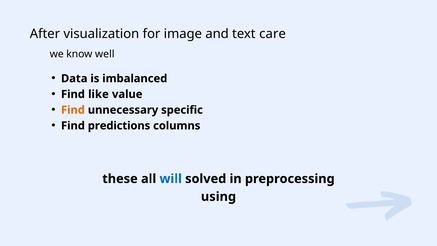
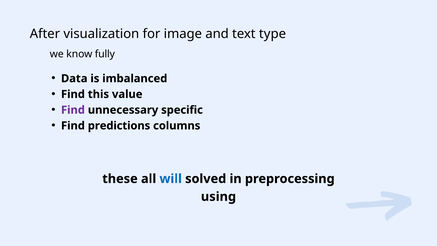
care: care -> type
well: well -> fully
like: like -> this
Find at (73, 110) colour: orange -> purple
